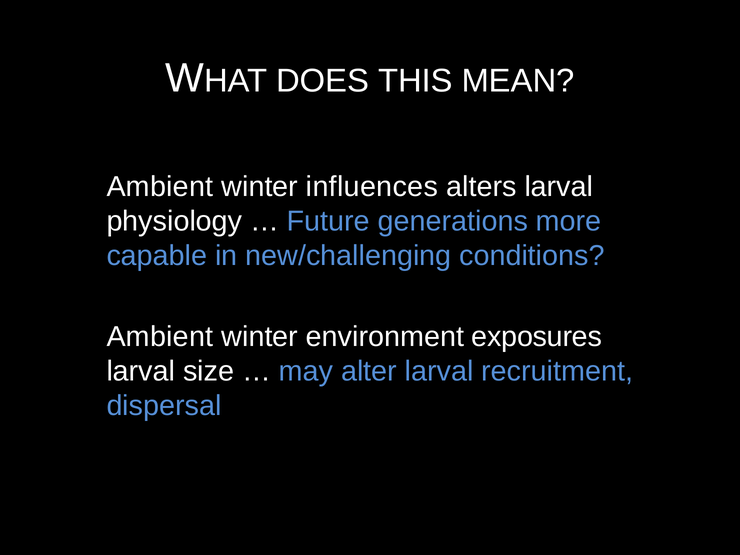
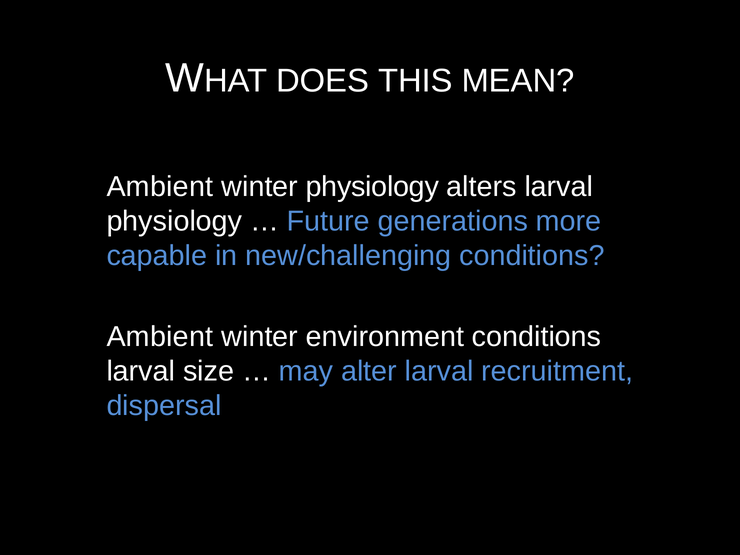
winter influences: influences -> physiology
environment exposures: exposures -> conditions
